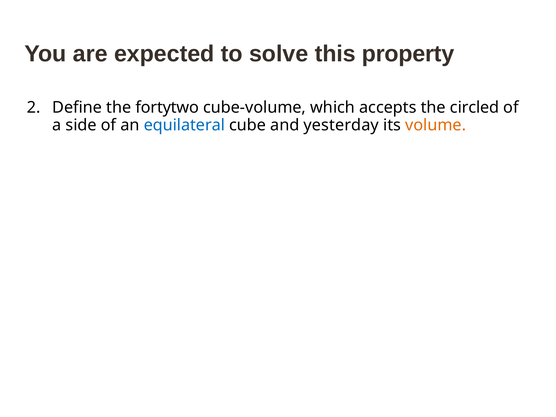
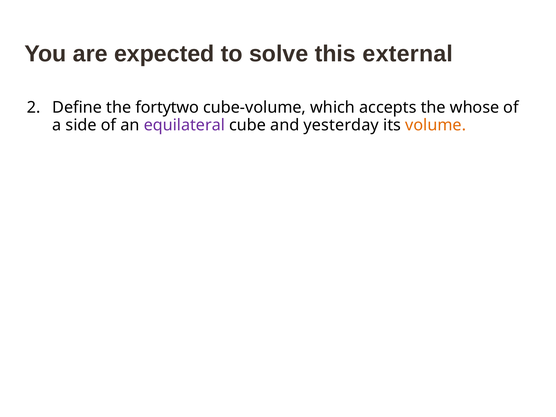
property: property -> external
circled: circled -> whose
equilateral colour: blue -> purple
